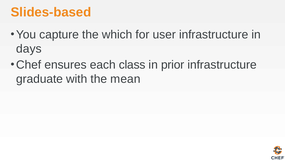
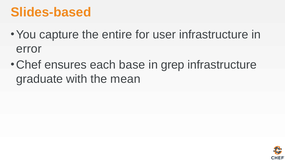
which: which -> entire
days: days -> error
class: class -> base
prior: prior -> grep
